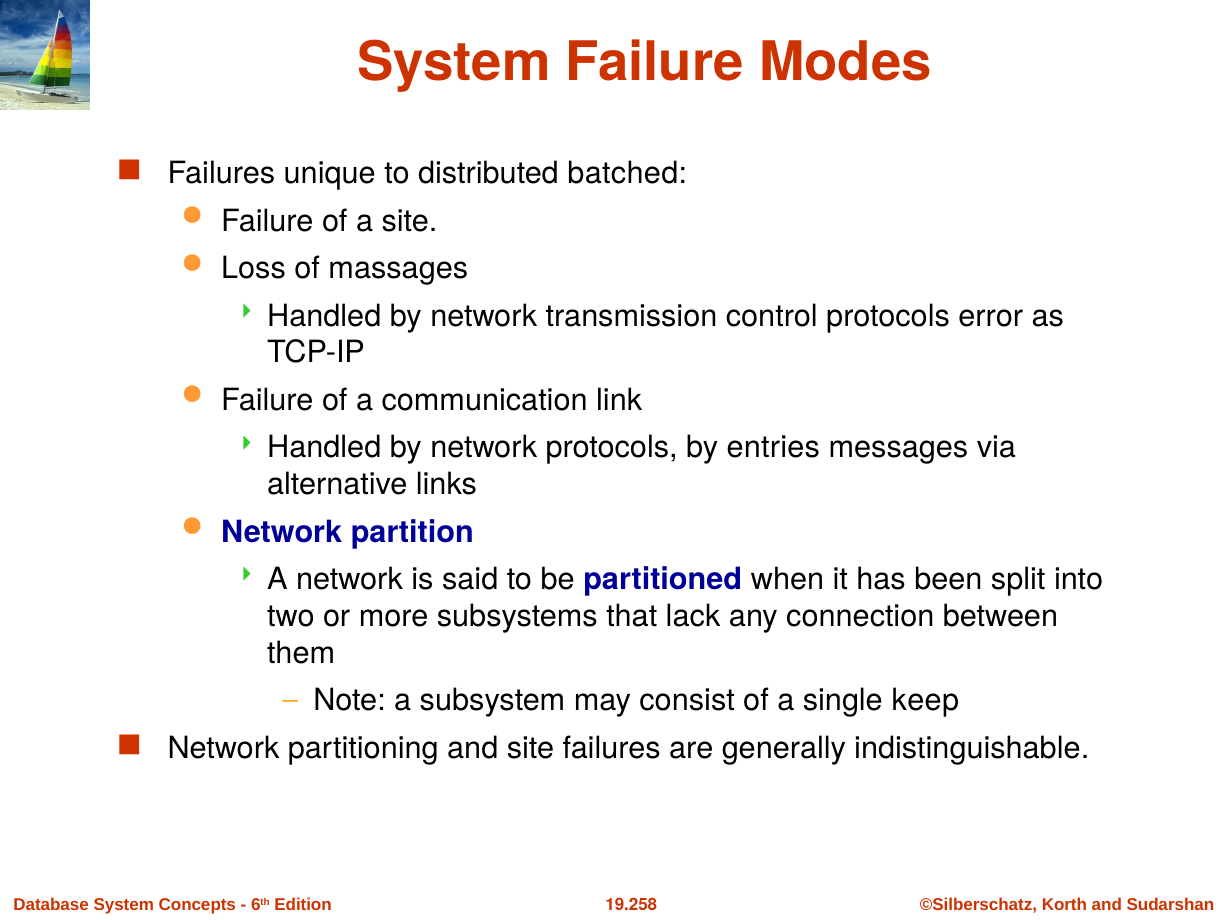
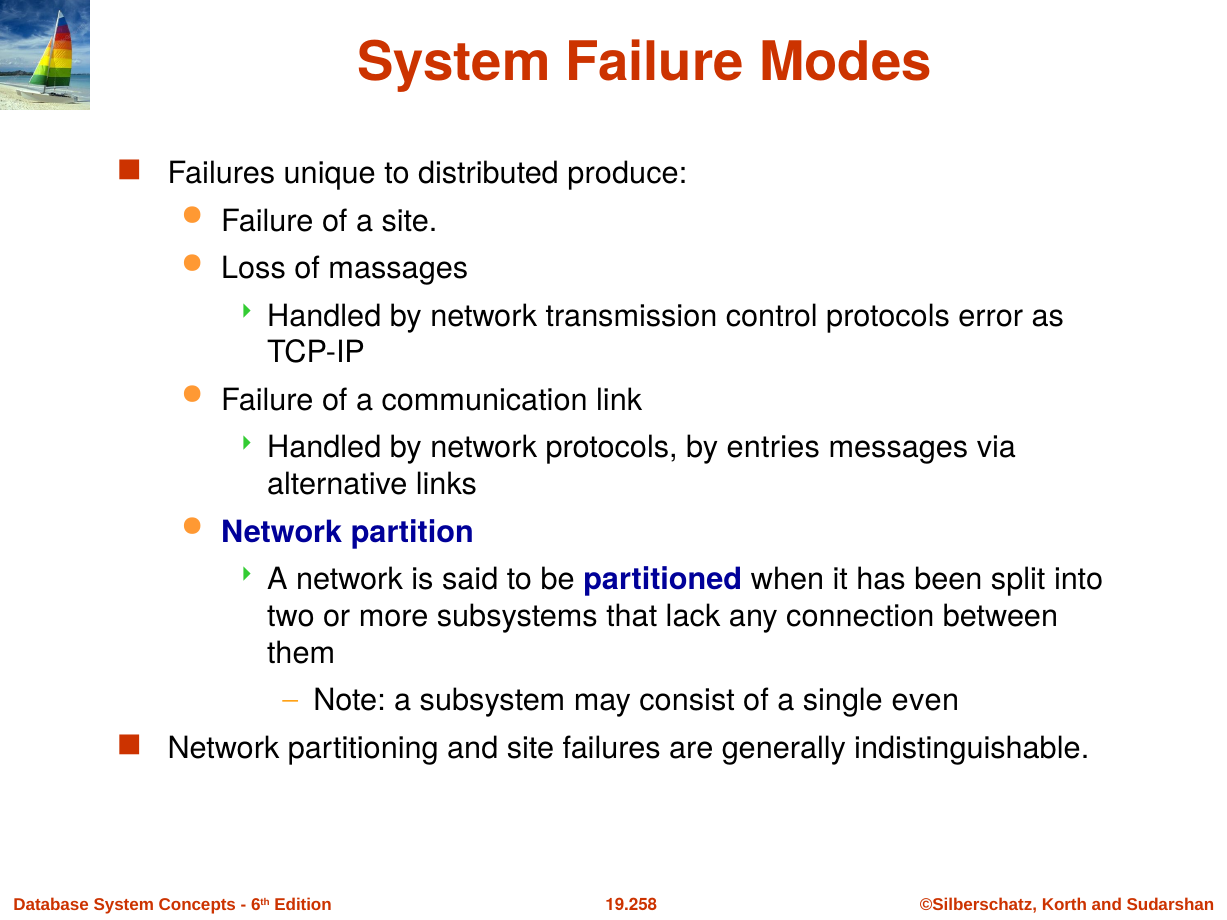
batched: batched -> produce
keep: keep -> even
